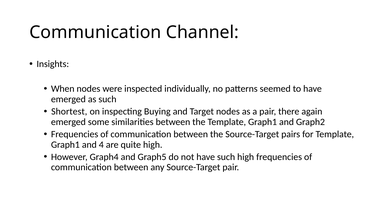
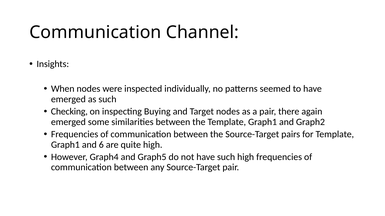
Shortest: Shortest -> Checking
4: 4 -> 6
